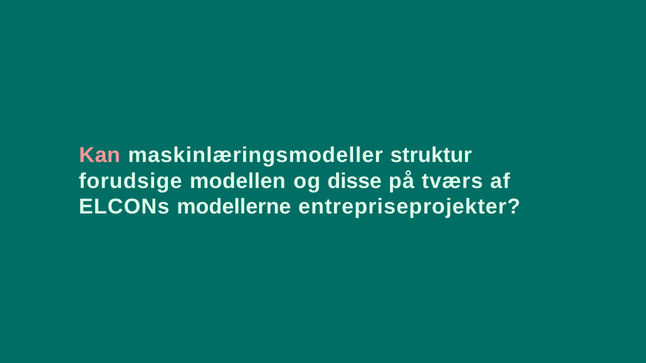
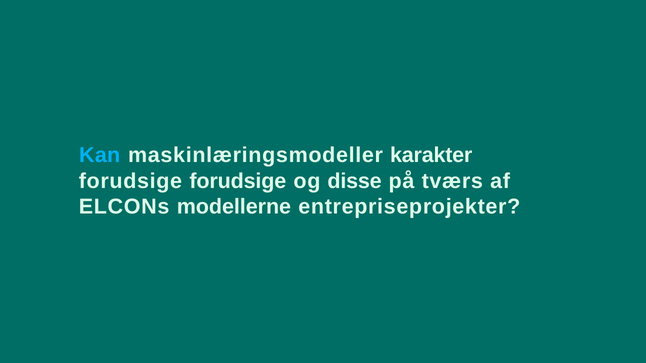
Kan colour: pink -> light blue
struktur: struktur -> karakter
forudsige modellen: modellen -> forudsige
